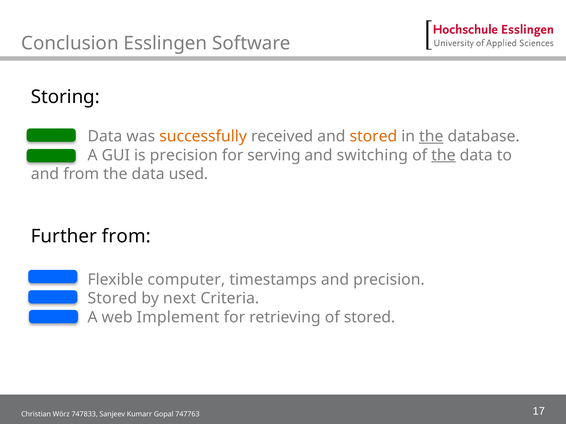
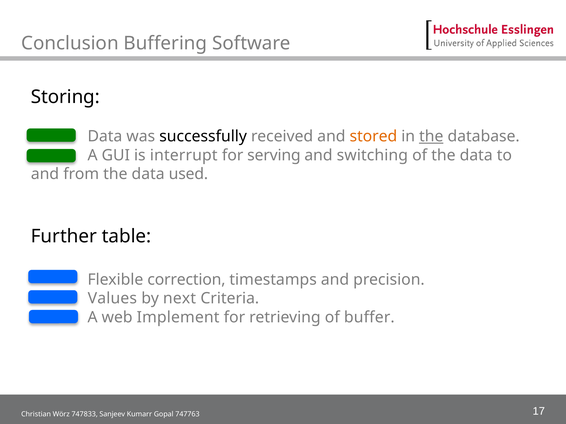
Esslingen: Esslingen -> Buffering
successfully colour: orange -> black
is precision: precision -> interrupt
the at (443, 155) underline: present -> none
Further from: from -> table
computer: computer -> correction
Stored at (112, 299): Stored -> Values
of stored: stored -> buffer
